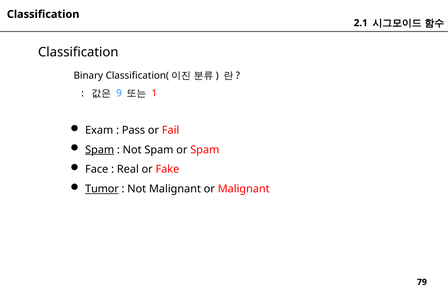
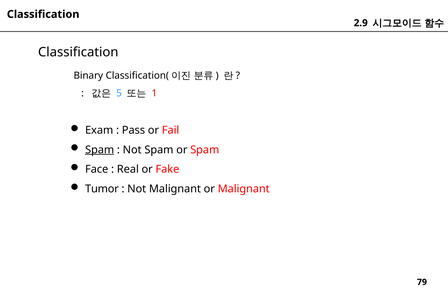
2.1: 2.1 -> 2.9
9: 9 -> 5
Tumor underline: present -> none
